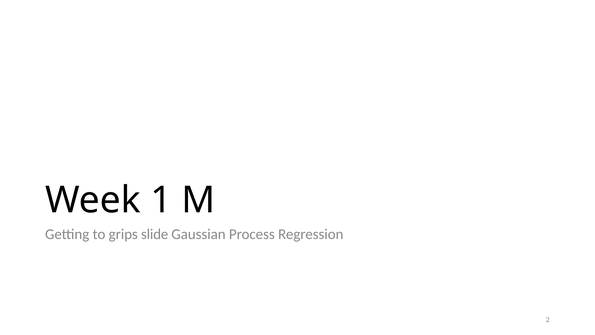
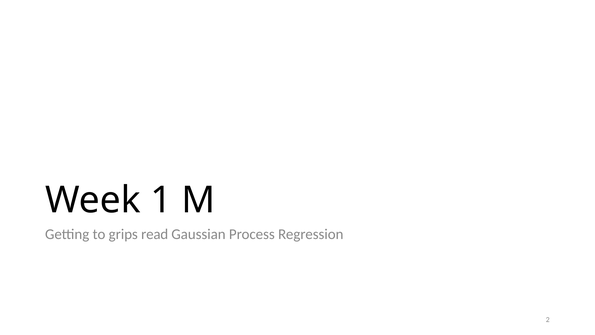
slide: slide -> read
